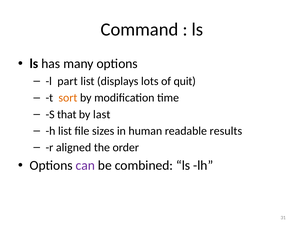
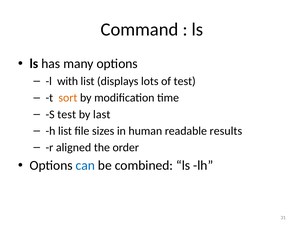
part: part -> with
of quit: quit -> test
S that: that -> test
can colour: purple -> blue
